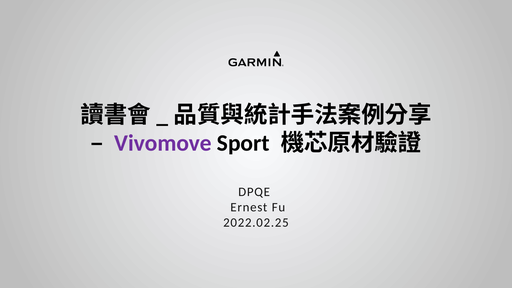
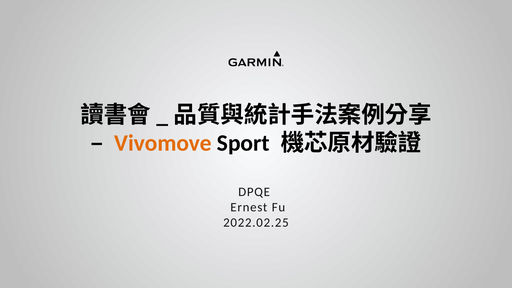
Vivomove colour: purple -> orange
